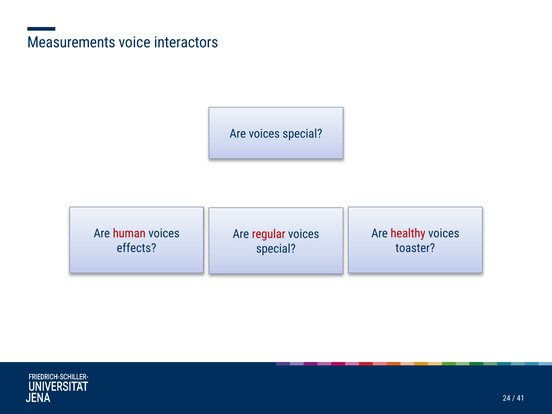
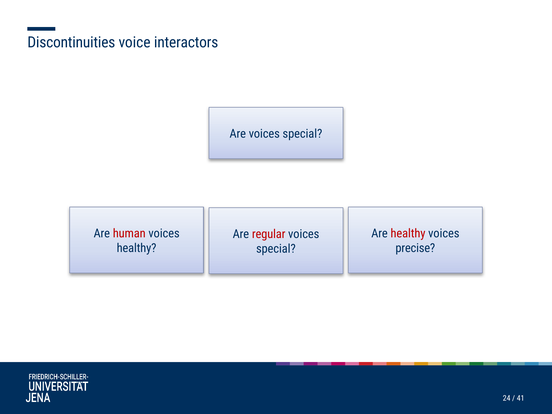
Measurements: Measurements -> Discontinuities
effects at (136, 248): effects -> healthy
toaster: toaster -> precise
